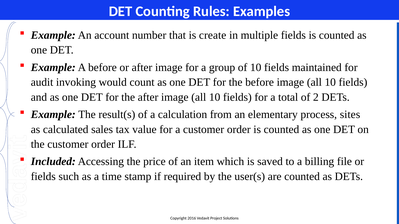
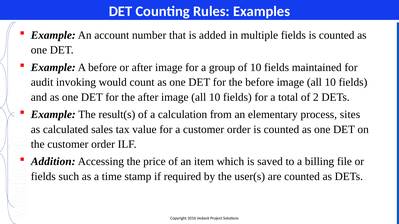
create: create -> added
Included: Included -> Addition
